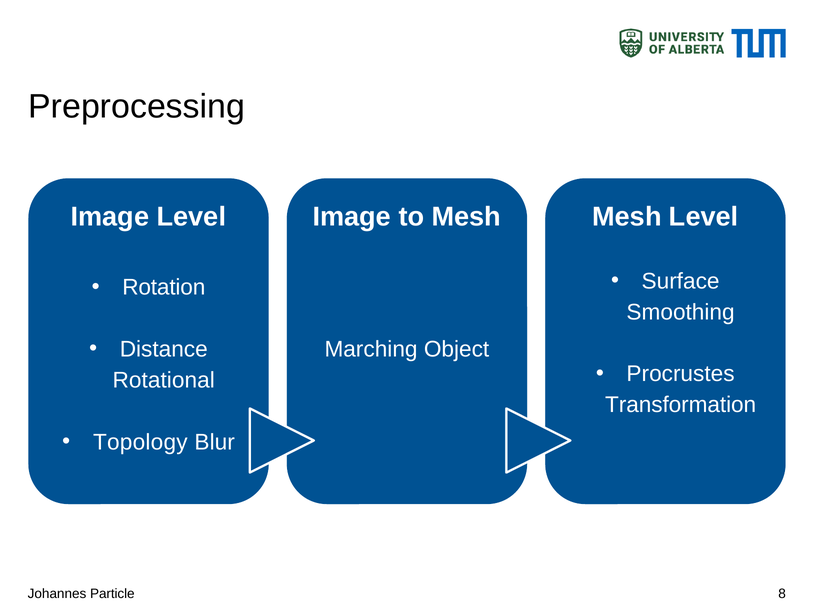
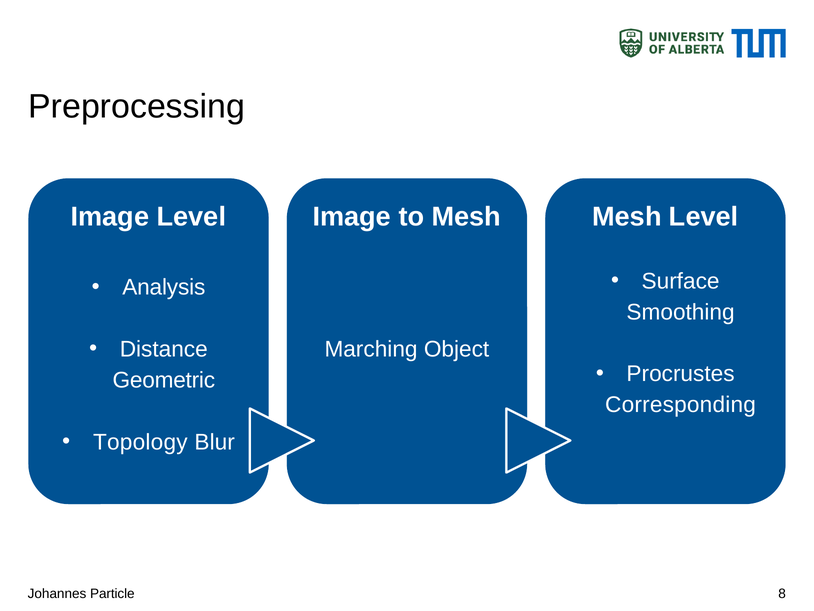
Rotation: Rotation -> Analysis
Rotational: Rotational -> Geometric
Transformation: Transformation -> Corresponding
